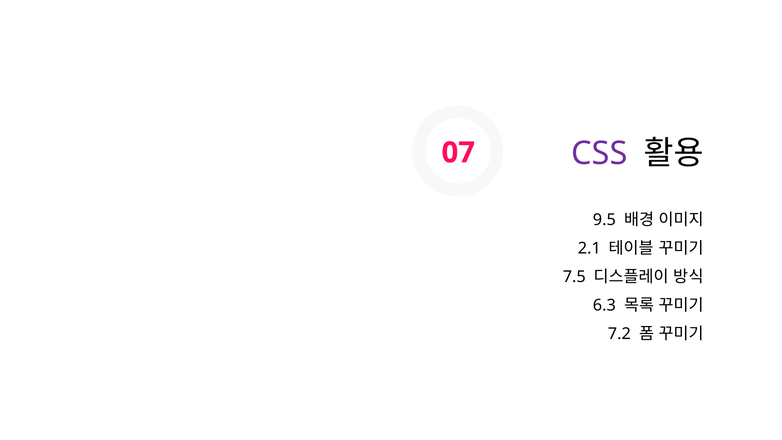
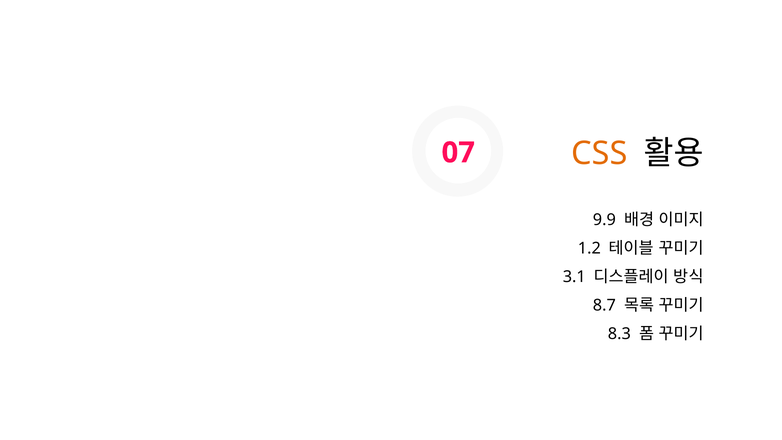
CSS colour: purple -> orange
9.5: 9.5 -> 9.9
2.1: 2.1 -> 1.2
7.5: 7.5 -> 3.1
6.3: 6.3 -> 8.7
7.2: 7.2 -> 8.3
